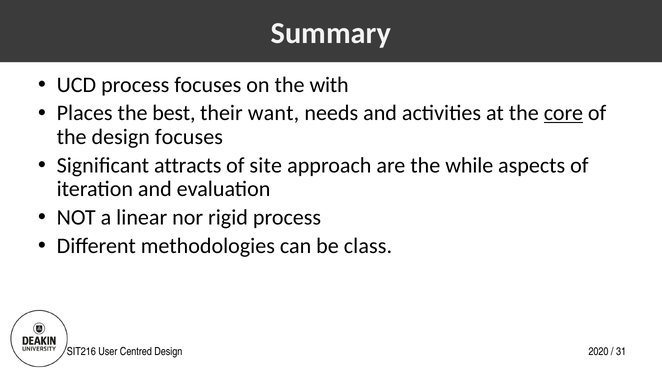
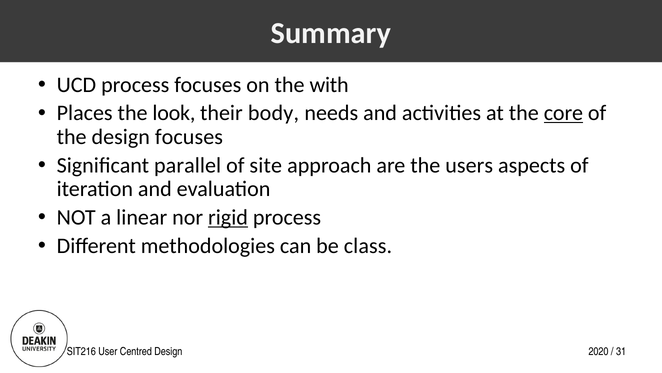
best: best -> look
want: want -> body
attracts: attracts -> parallel
while: while -> users
rigid underline: none -> present
